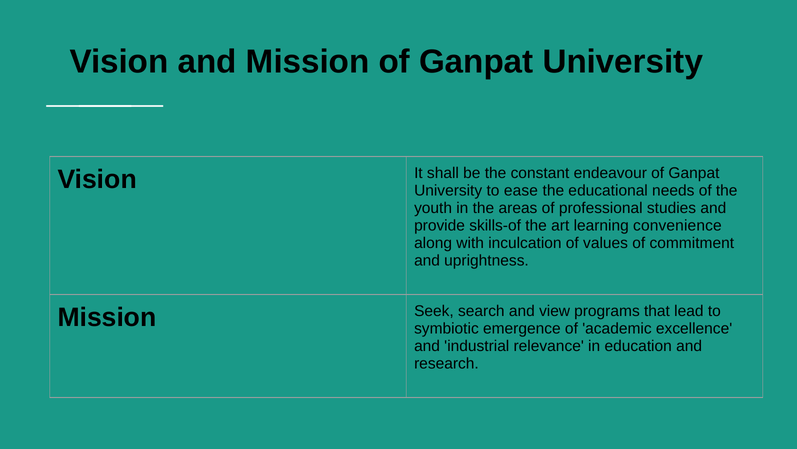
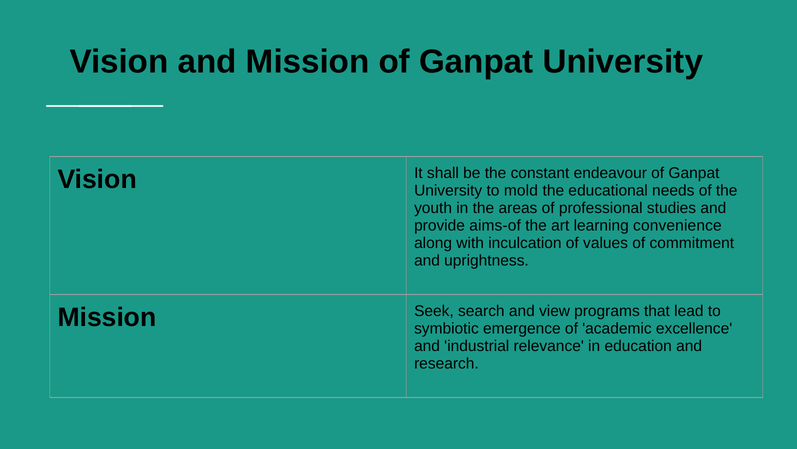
ease: ease -> mold
skills-of: skills-of -> aims-of
